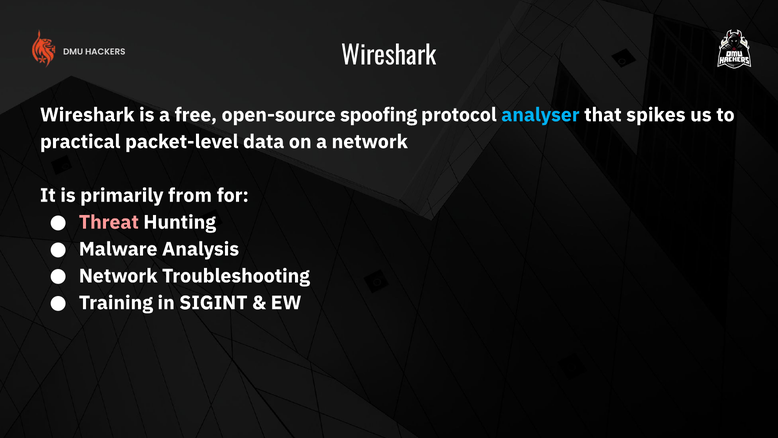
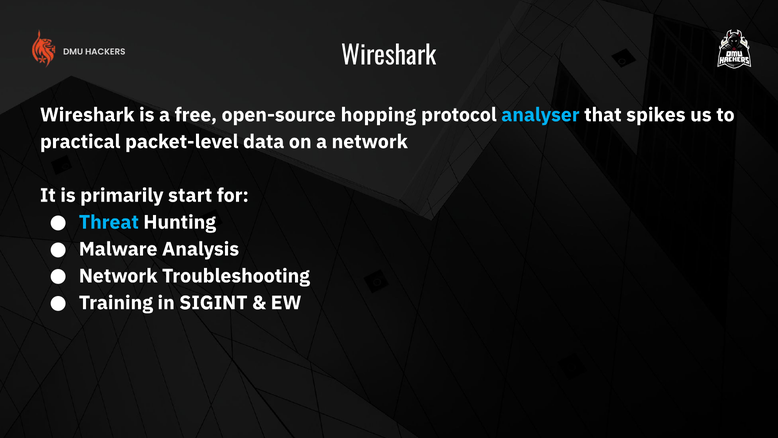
spoofing: spoofing -> hopping
from: from -> start
Threat colour: pink -> light blue
